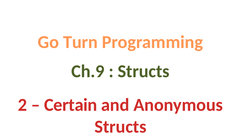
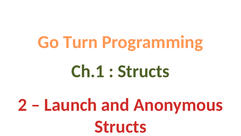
Ch.9: Ch.9 -> Ch.1
Certain: Certain -> Launch
